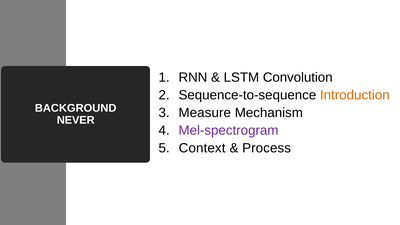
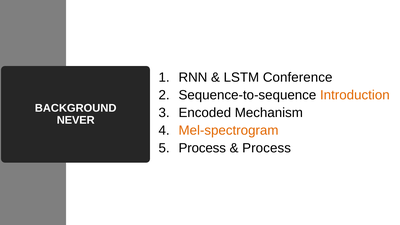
Convolution: Convolution -> Conference
Measure: Measure -> Encoded
Mel-spectrogram colour: purple -> orange
Context at (202, 148): Context -> Process
